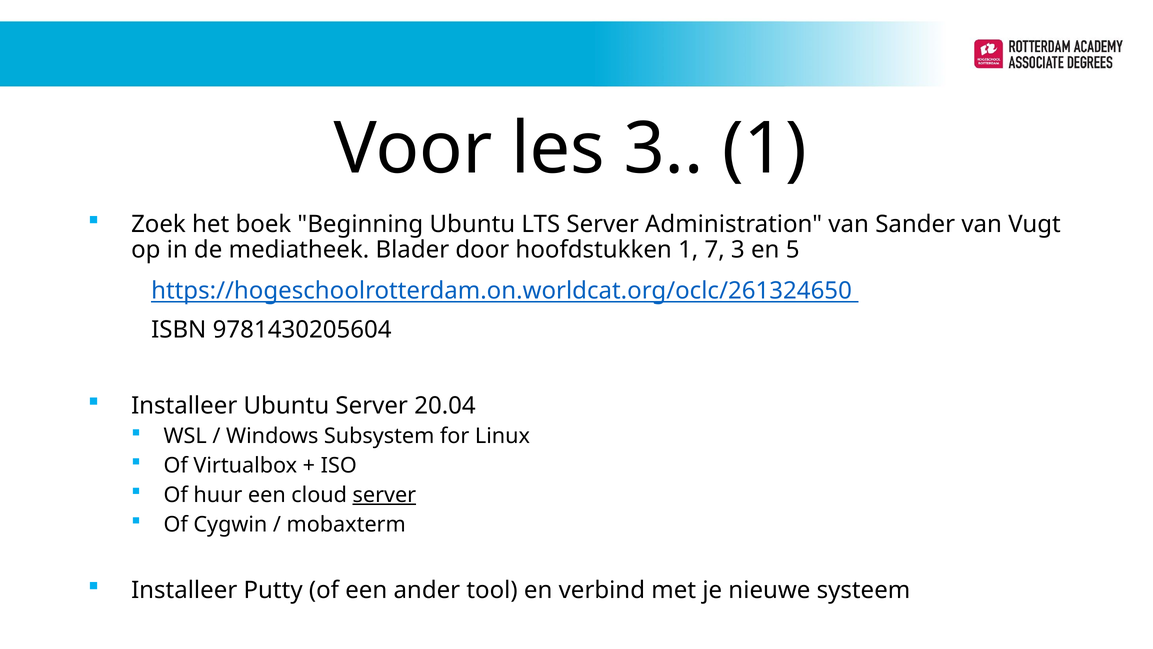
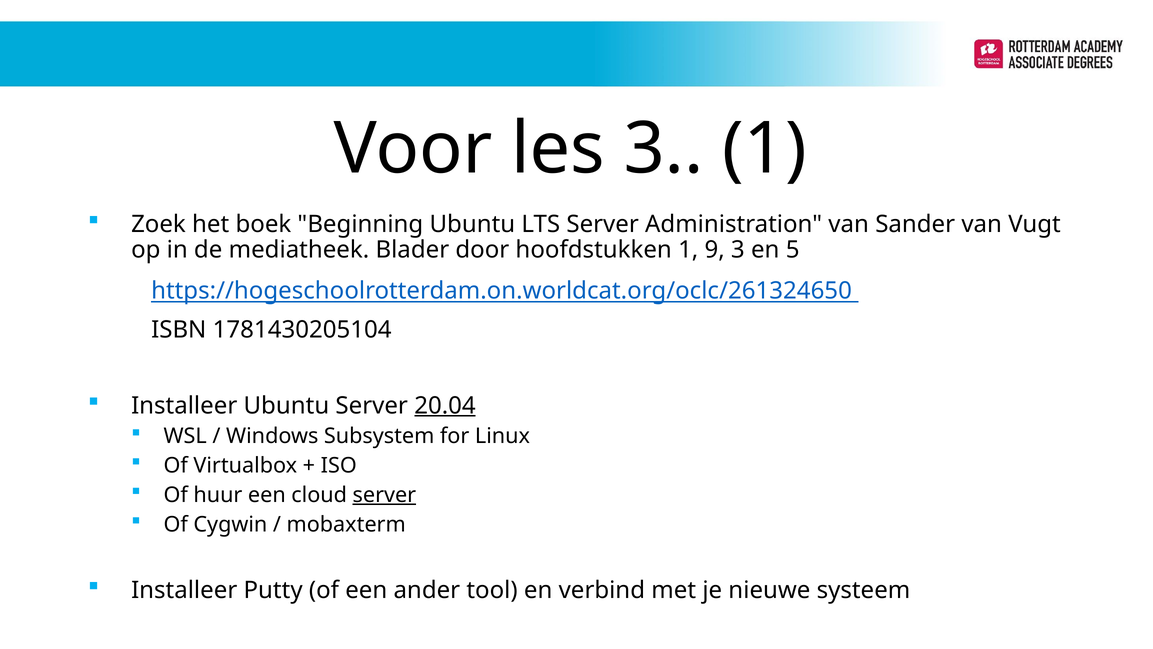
7: 7 -> 9
9781430205604: 9781430205604 -> 1781430205104
20.04 underline: none -> present
